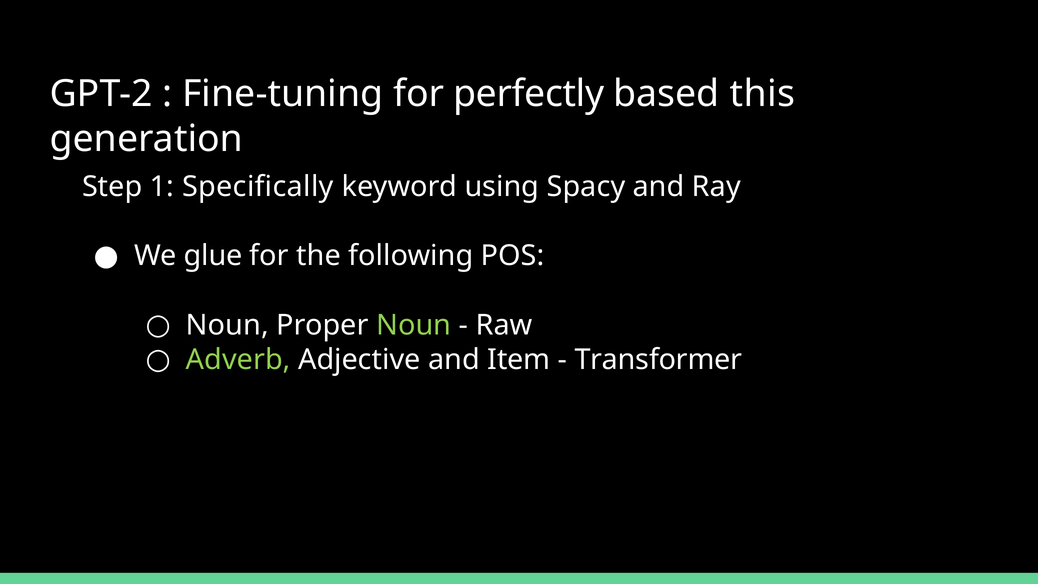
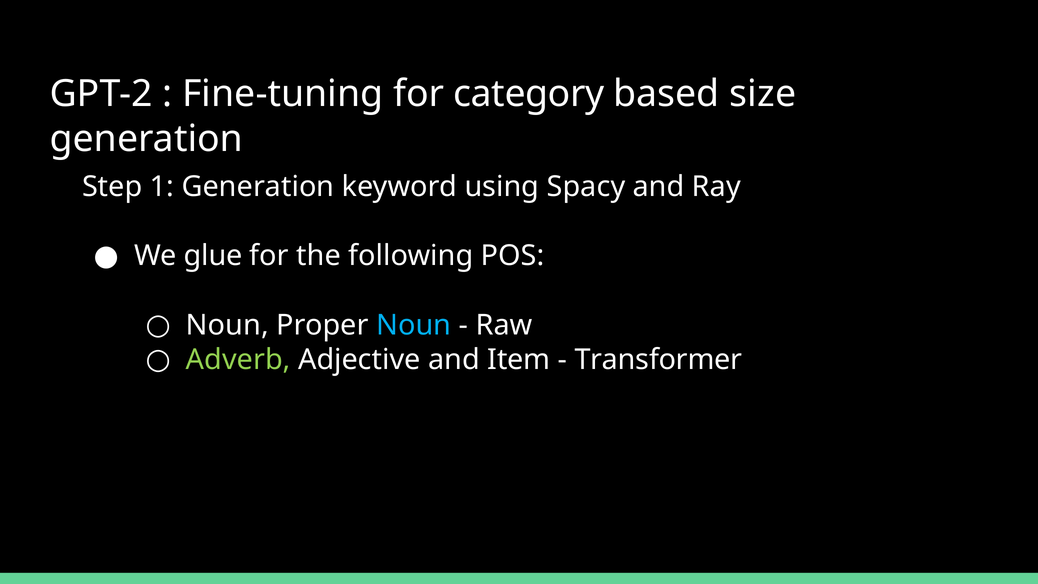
perfectly: perfectly -> category
this: this -> size
1 Specifically: Specifically -> Generation
Noun at (414, 325) colour: light green -> light blue
